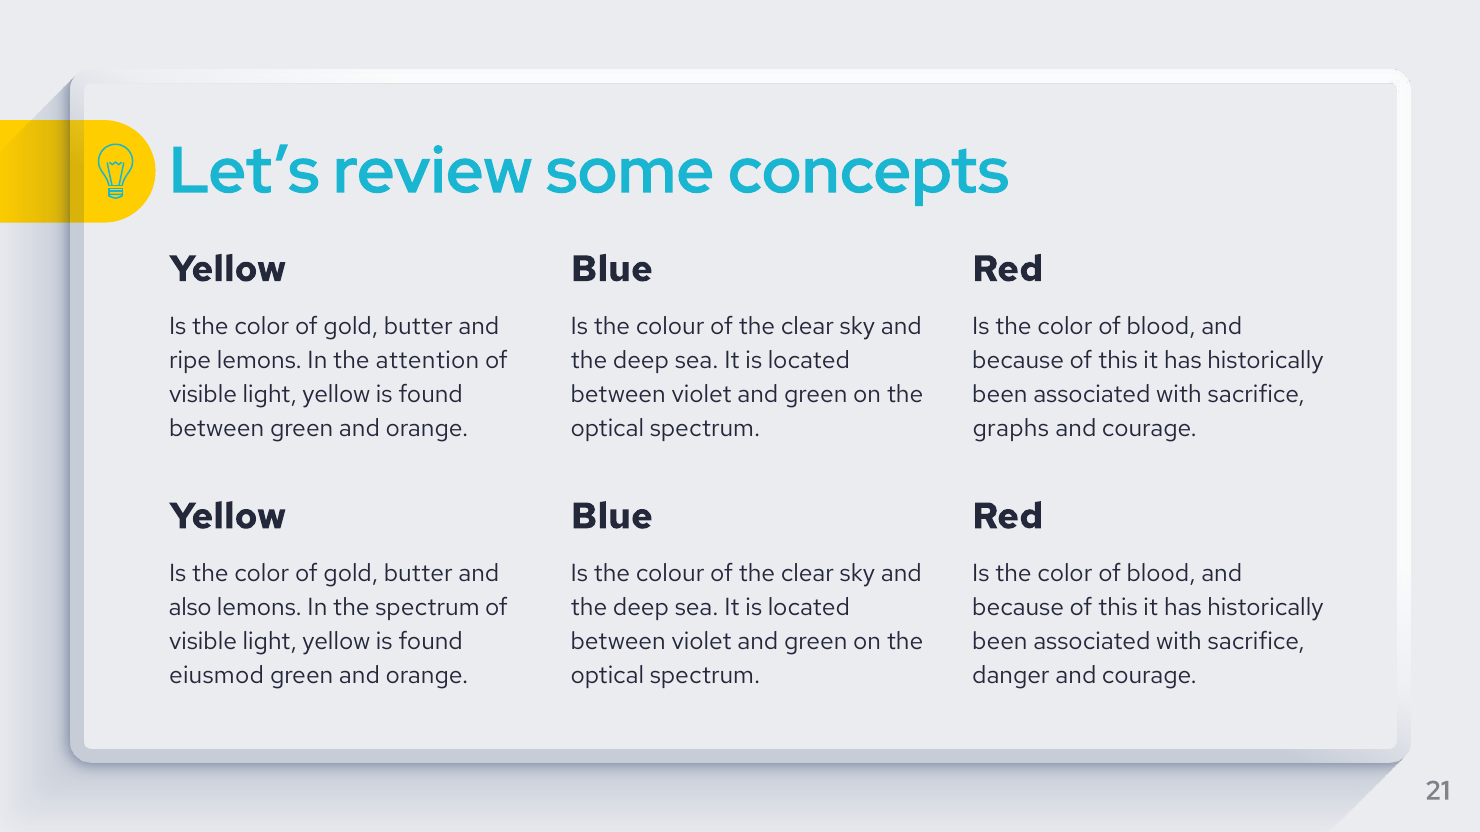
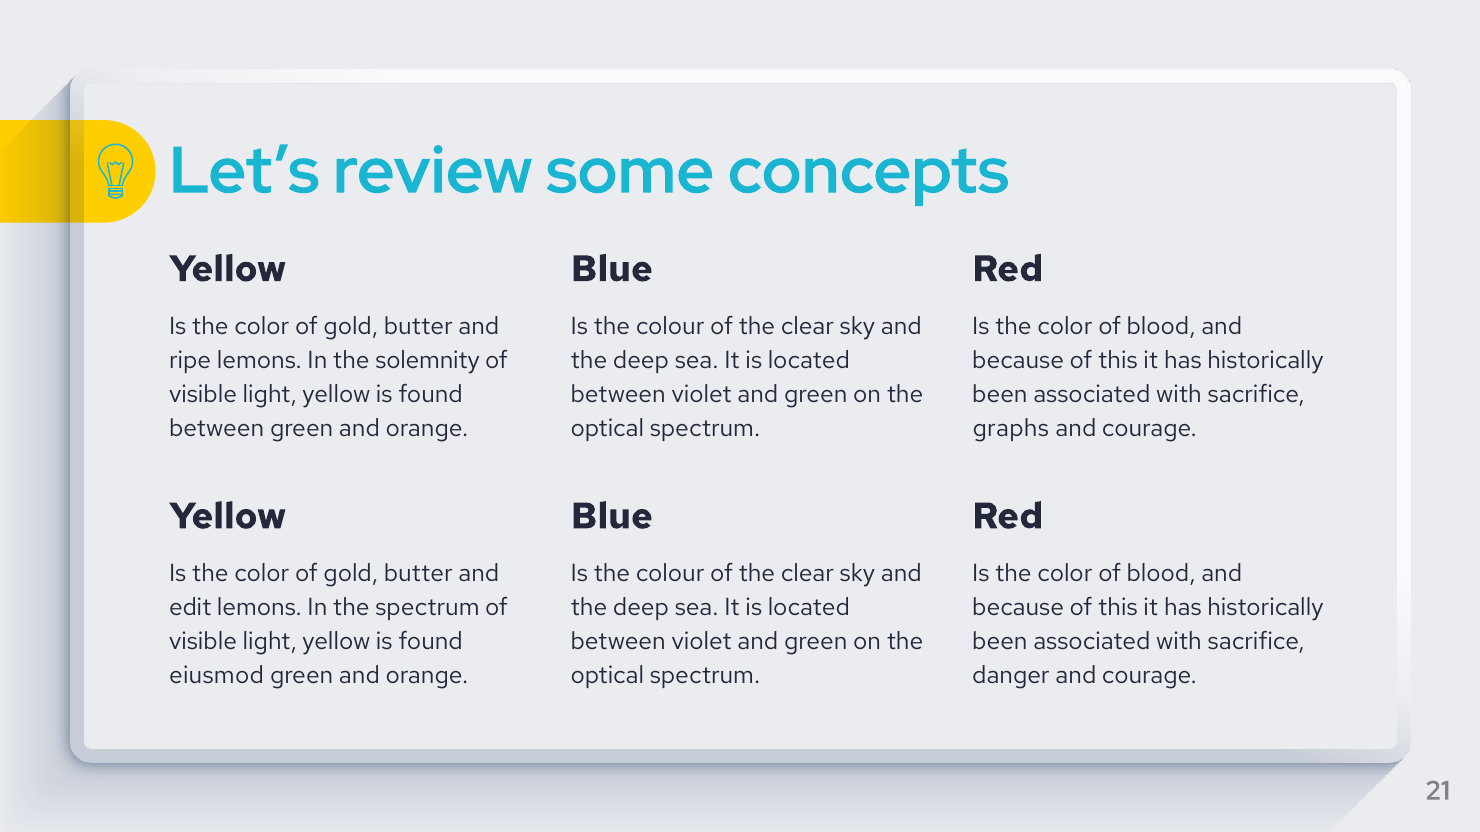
attention: attention -> solemnity
also: also -> edit
